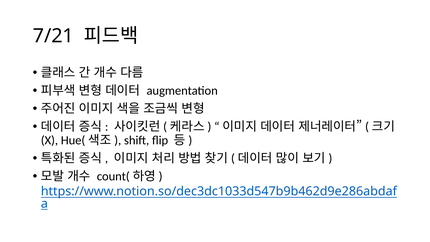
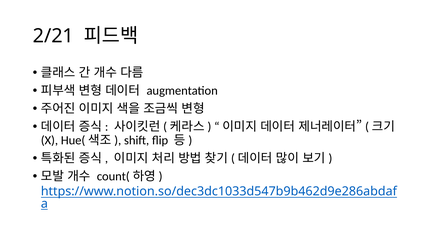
7/21: 7/21 -> 2/21
